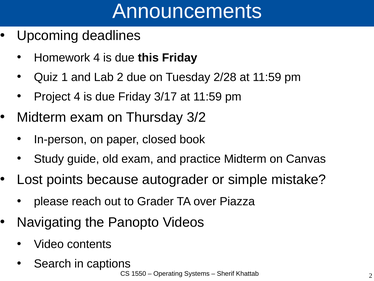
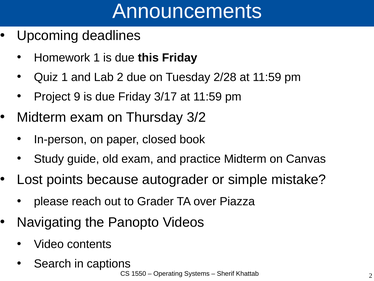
Homework 4: 4 -> 1
Project 4: 4 -> 9
